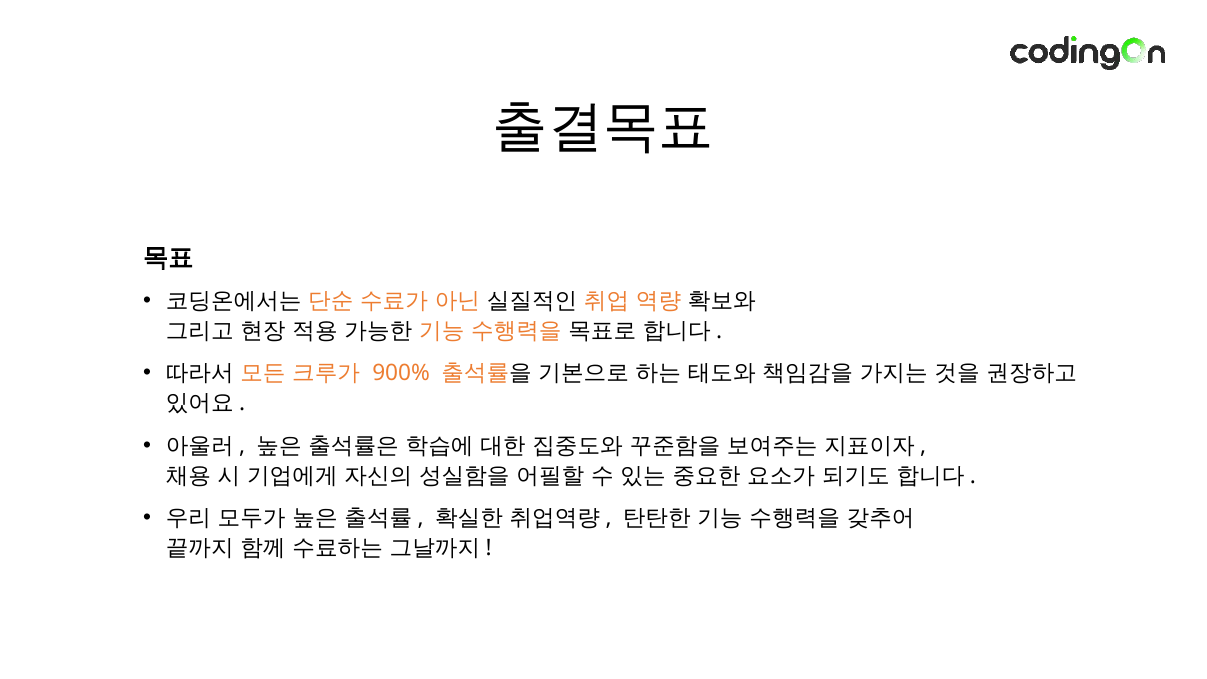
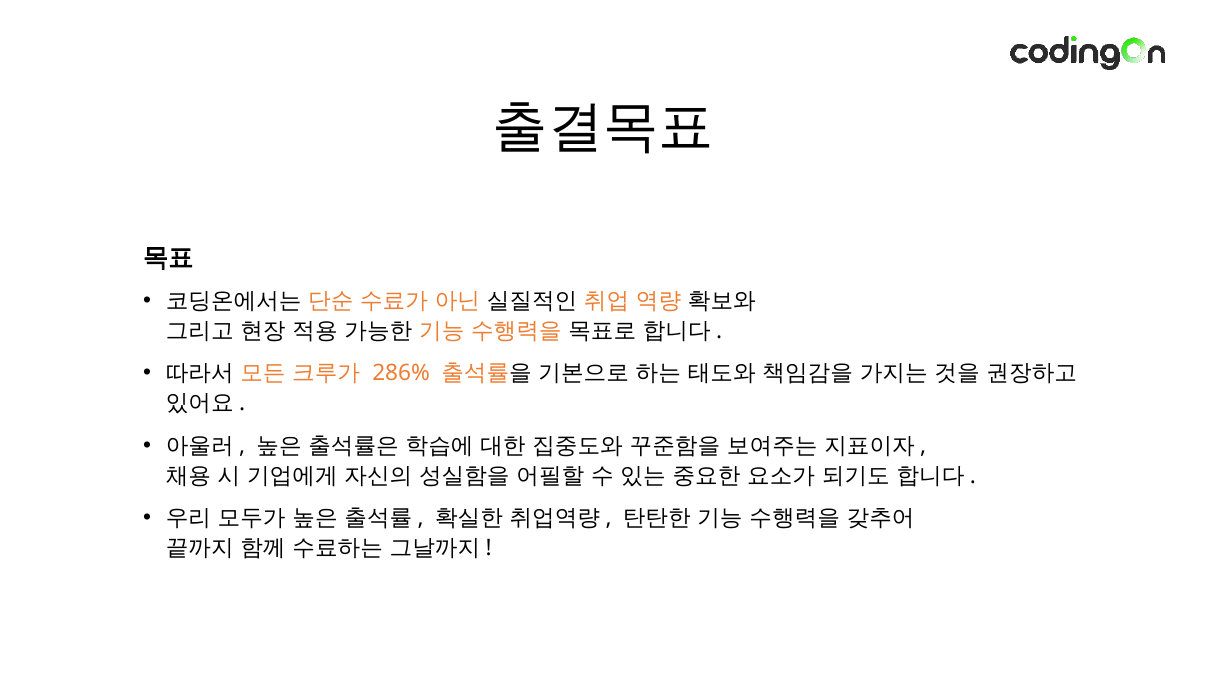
900%: 900% -> 286%
